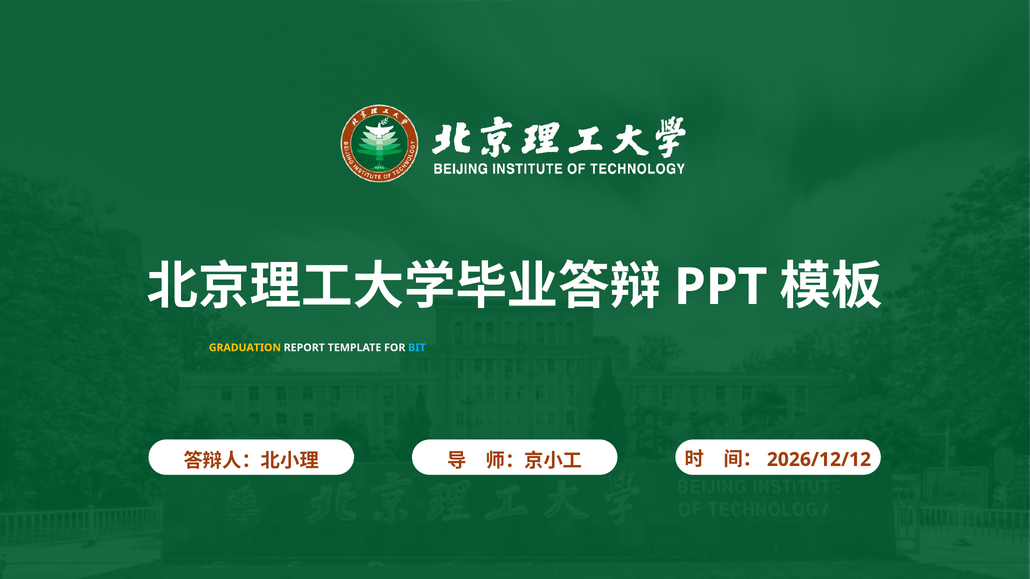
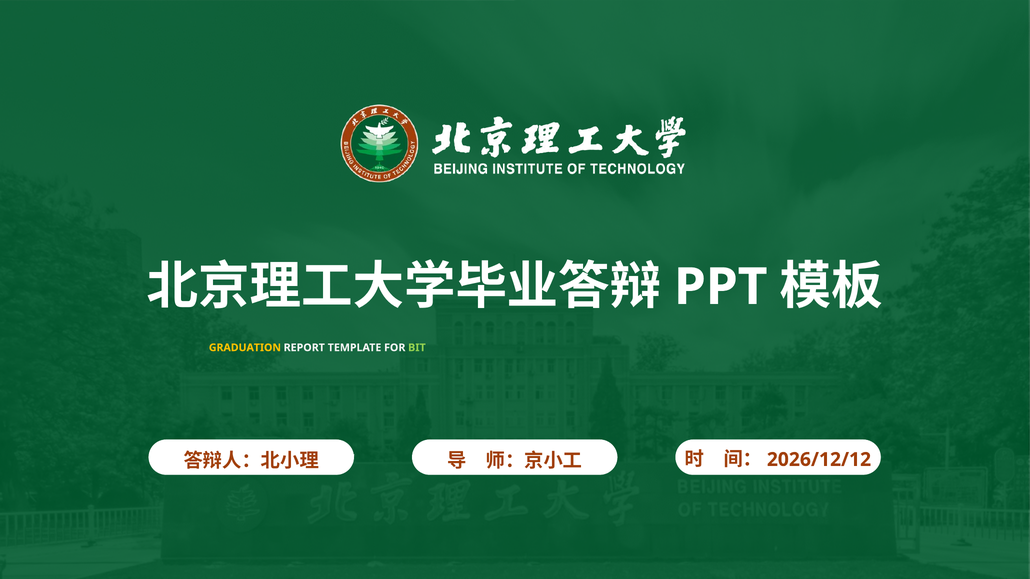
BIT colour: light blue -> light green
